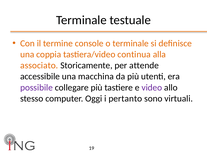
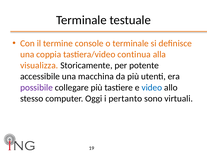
associato: associato -> visualizza
attende: attende -> potente
video colour: purple -> blue
